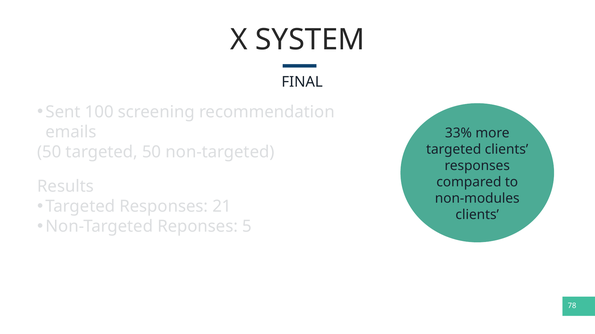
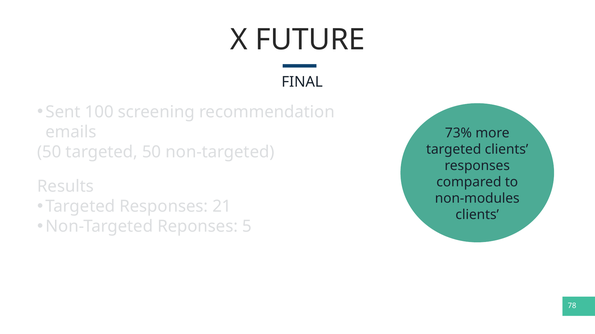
SYSTEM: SYSTEM -> FUTURE
33%: 33% -> 73%
